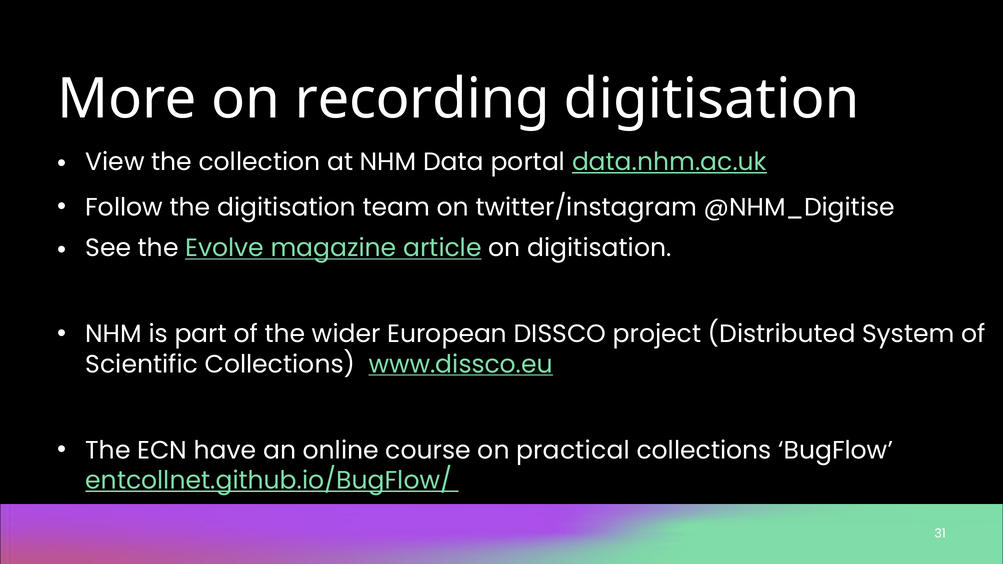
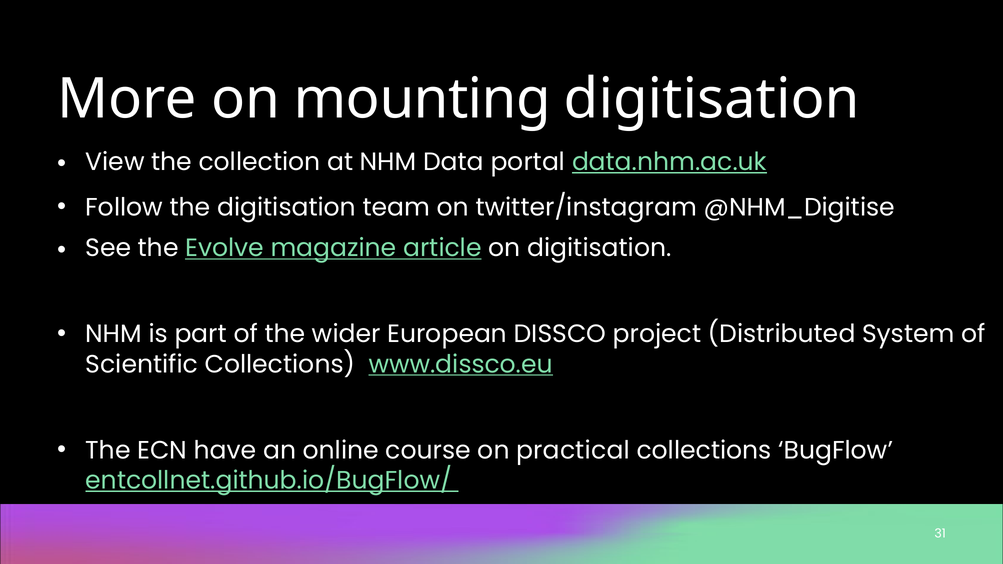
recording: recording -> mounting
